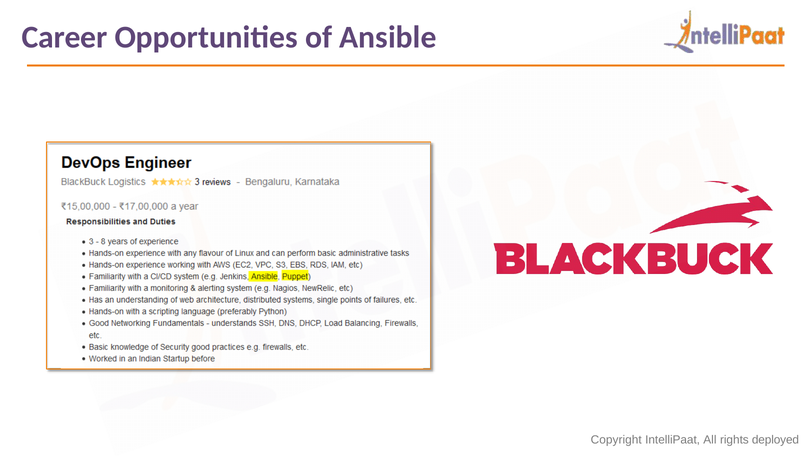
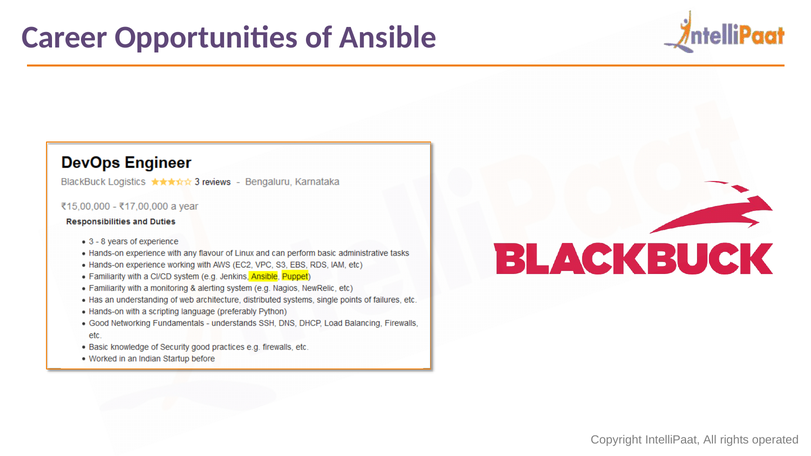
deployed: deployed -> operated
